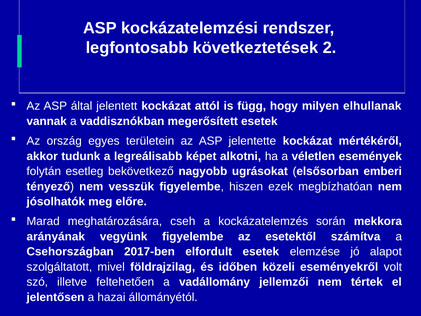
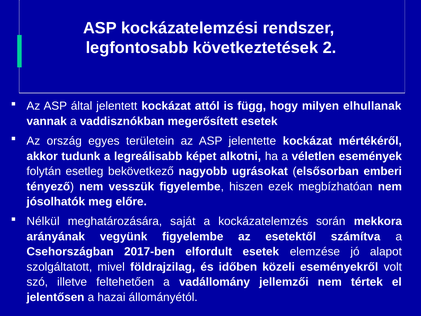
Marad: Marad -> Nélkül
cseh: cseh -> saját
